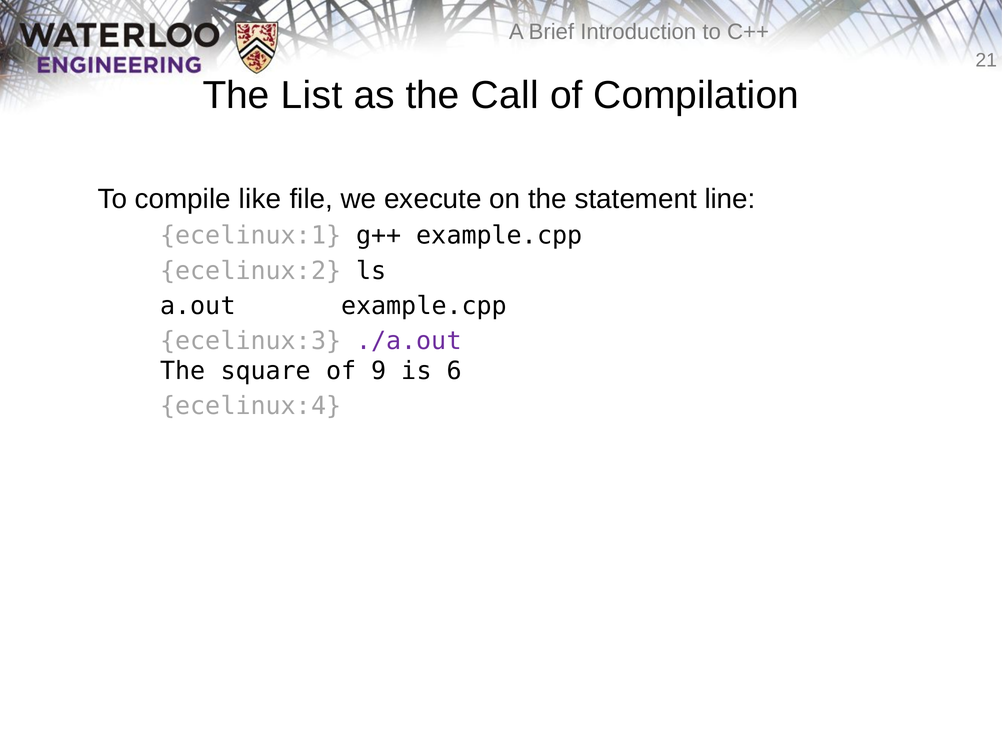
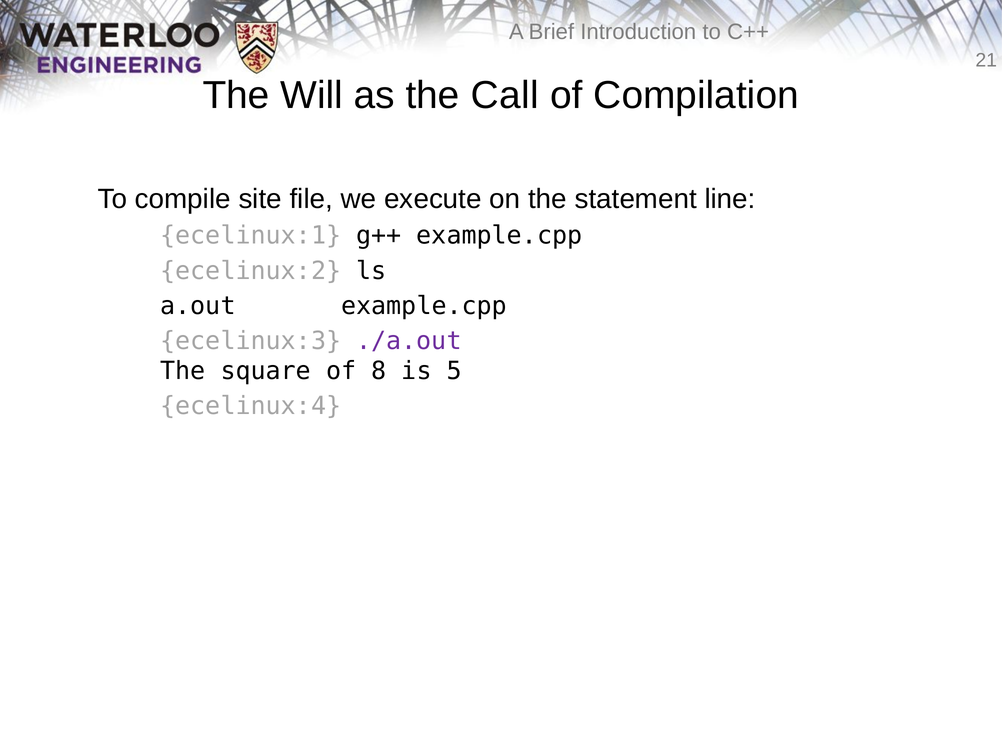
List: List -> Will
like: like -> site
9: 9 -> 8
6: 6 -> 5
